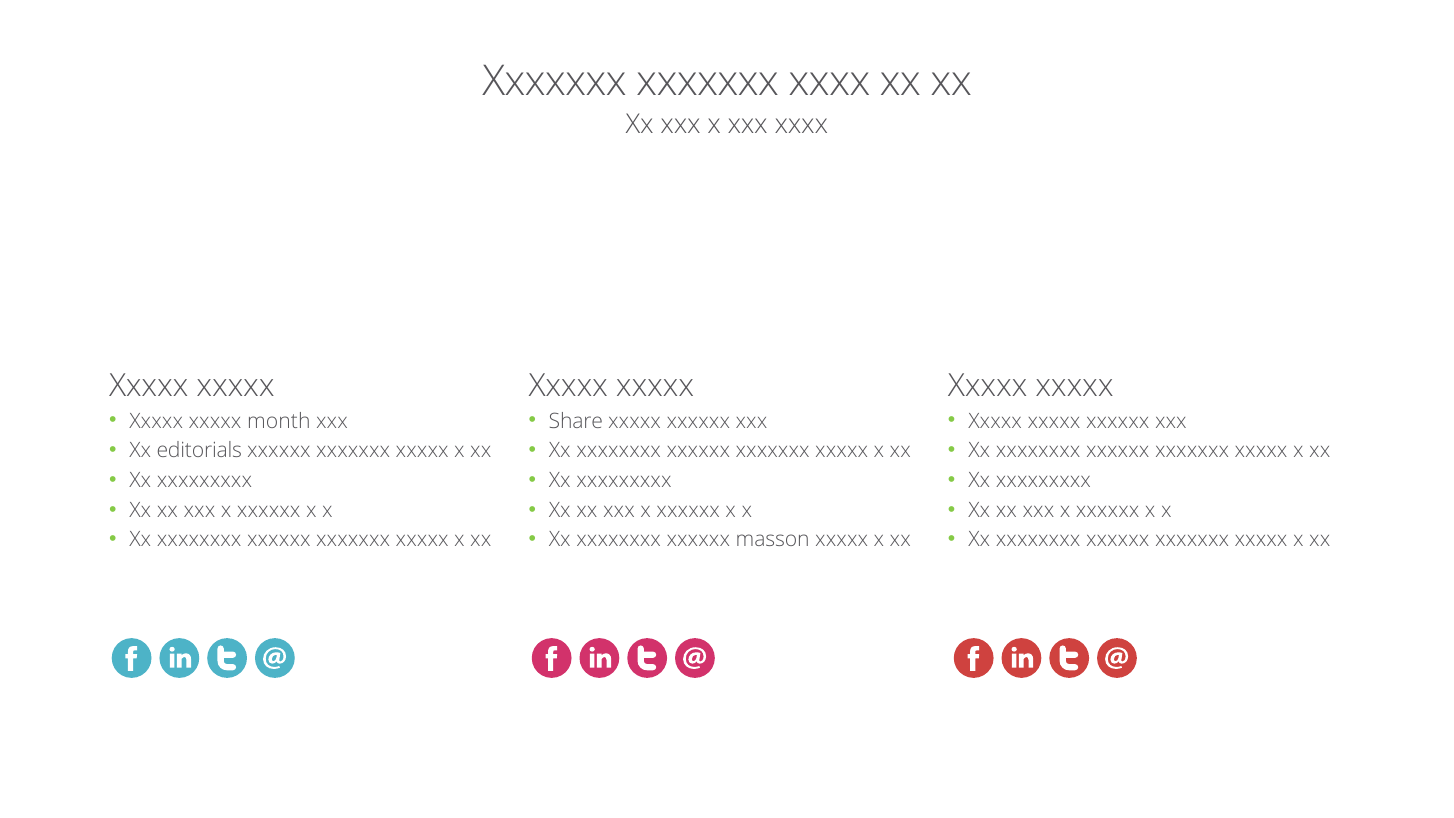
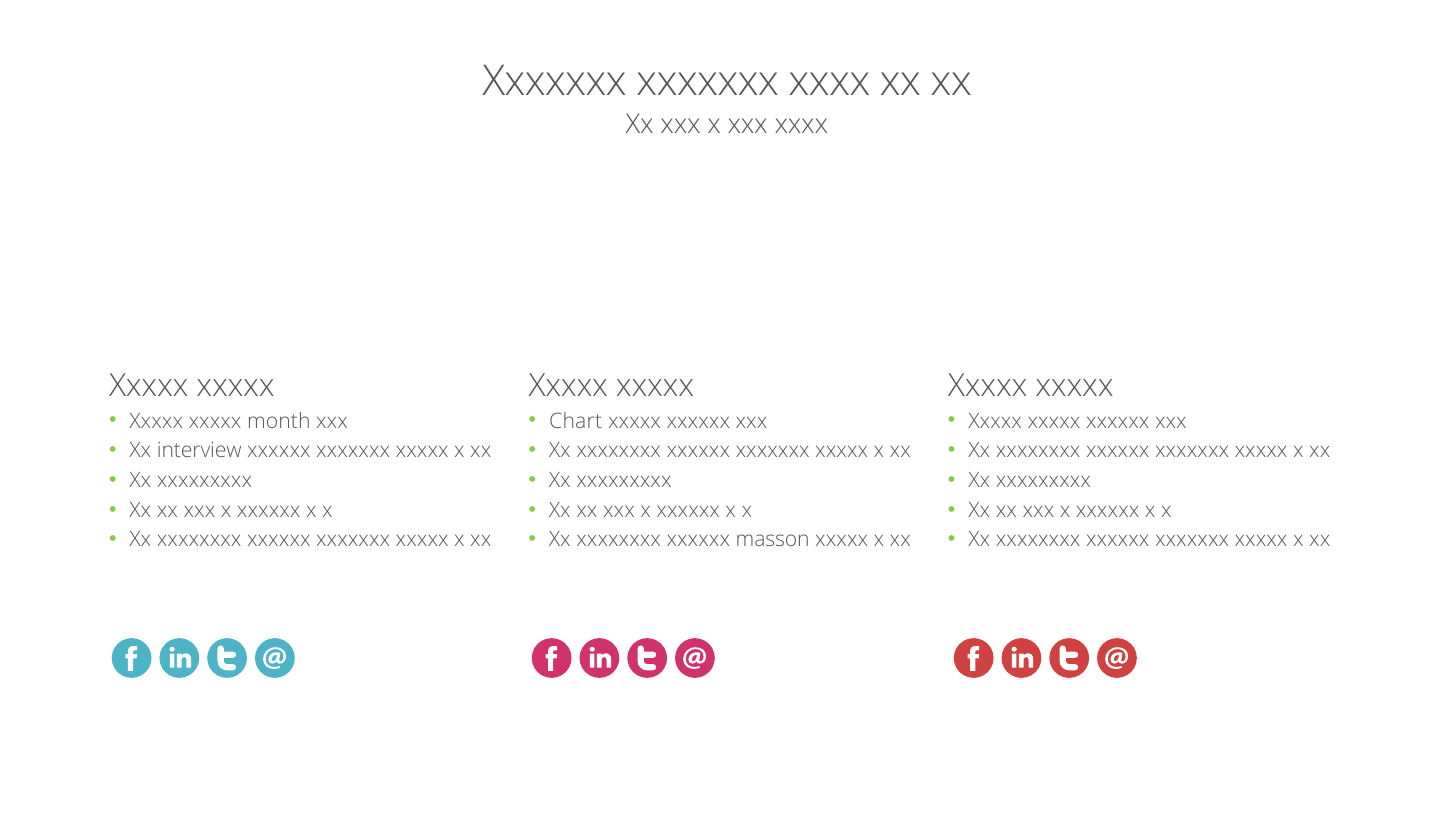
Share: Share -> Chart
editorials: editorials -> interview
